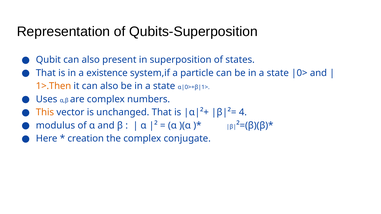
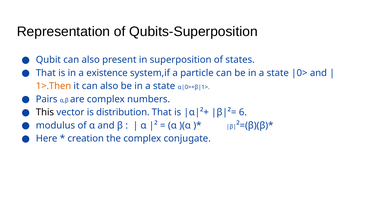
Uses: Uses -> Pairs
This colour: orange -> black
unchanged: unchanged -> distribution
4: 4 -> 6
